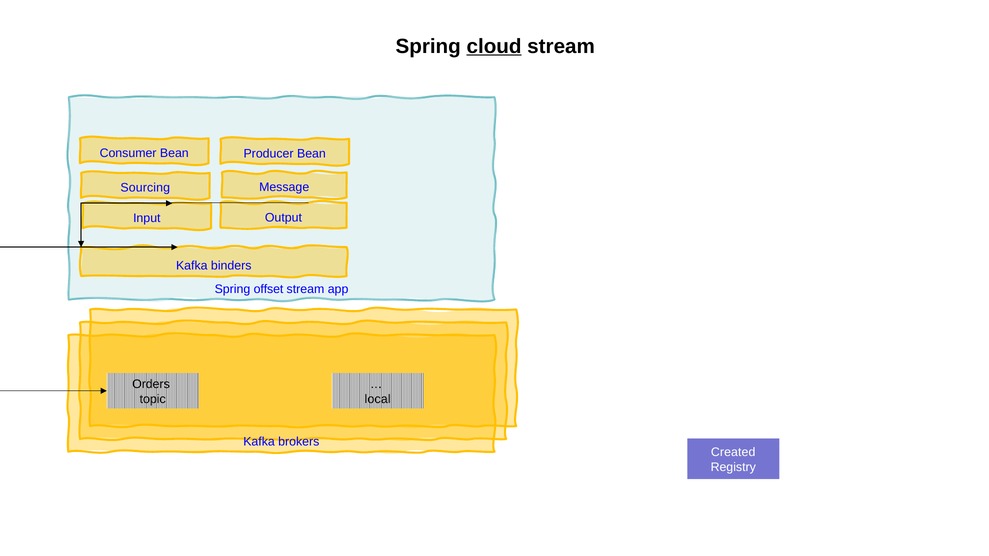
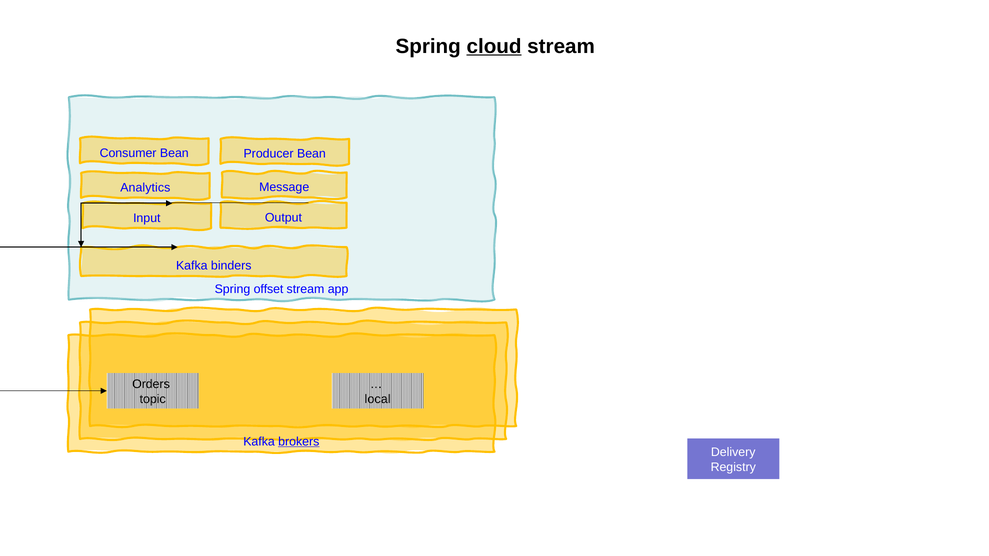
Sourcing: Sourcing -> Analytics
brokers underline: none -> present
Created: Created -> Delivery
